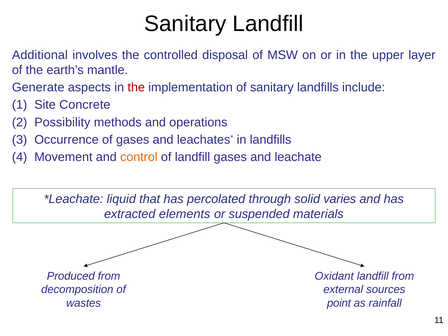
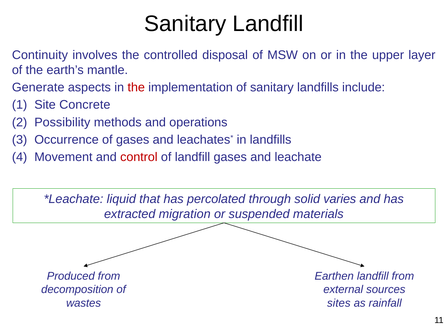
Additional: Additional -> Continuity
control colour: orange -> red
elements: elements -> migration
Oxidant: Oxidant -> Earthen
point: point -> sites
